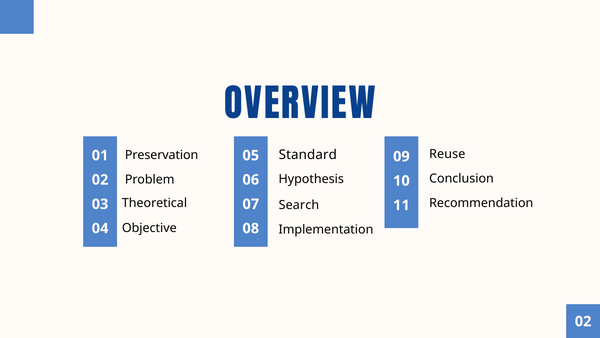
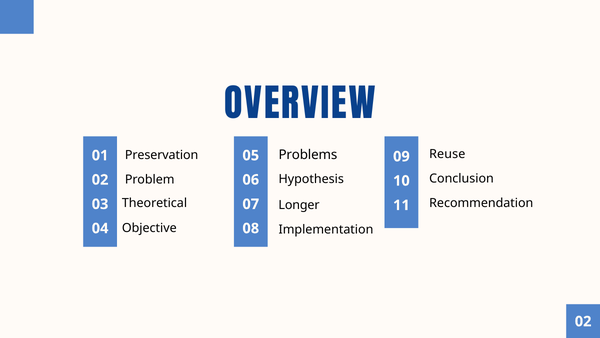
Standard: Standard -> Problems
Search: Search -> Longer
